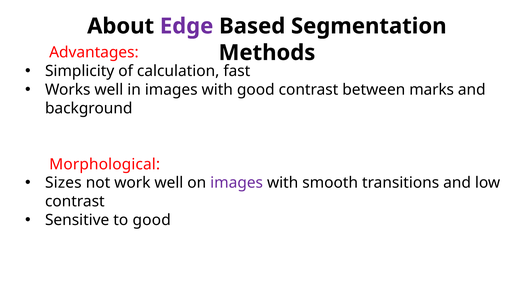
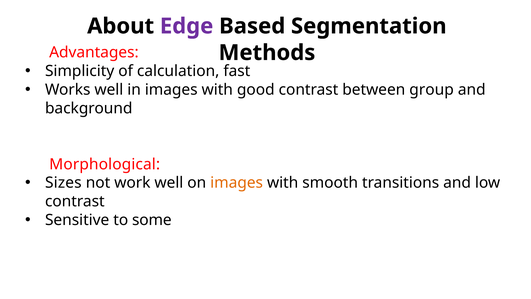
marks: marks -> group
images at (237, 183) colour: purple -> orange
to good: good -> some
